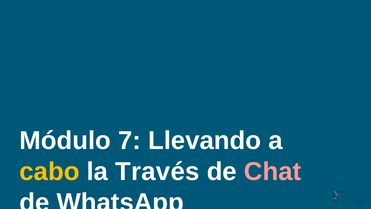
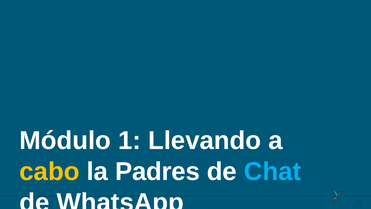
7: 7 -> 1
Través: Través -> Padres
Chat colour: pink -> light blue
